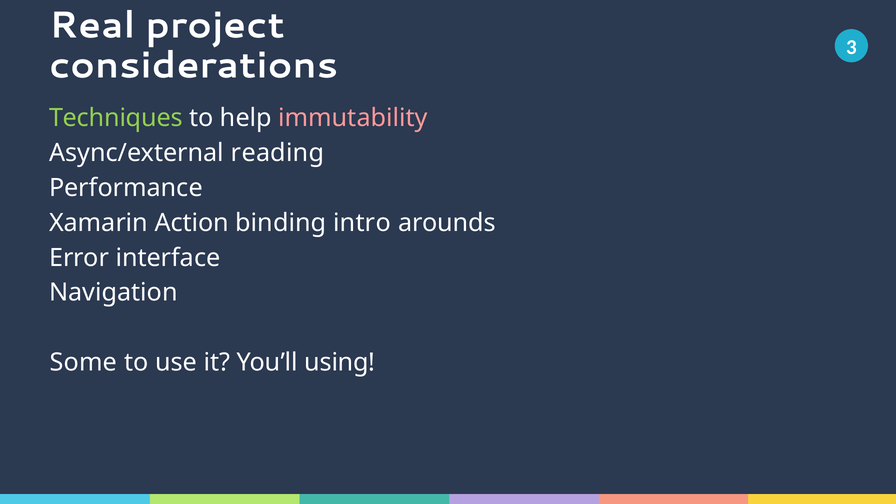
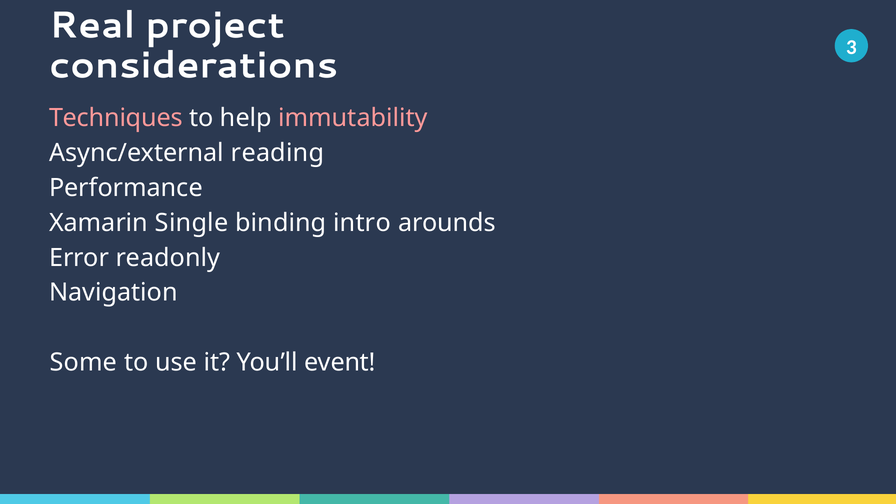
Techniques colour: light green -> pink
Action: Action -> Single
interface: interface -> readonly
using: using -> event
